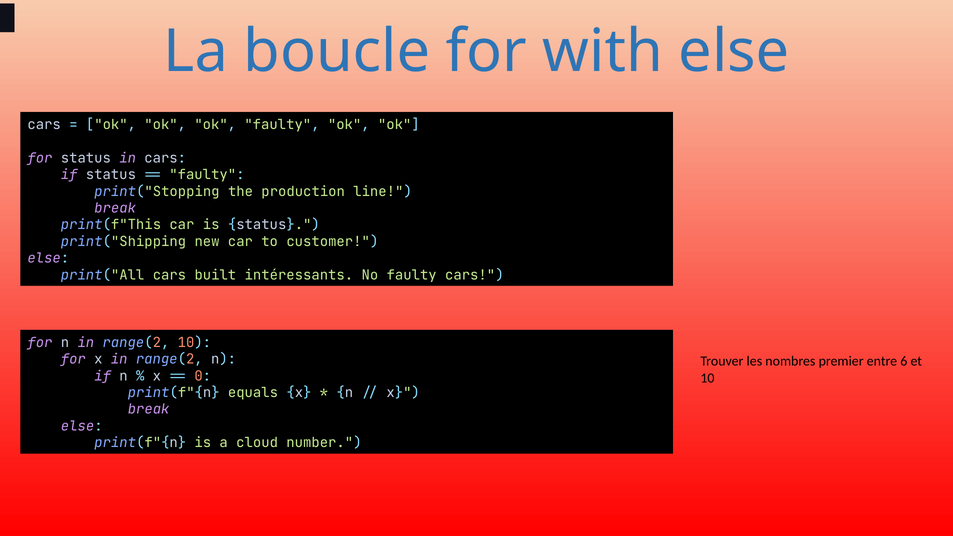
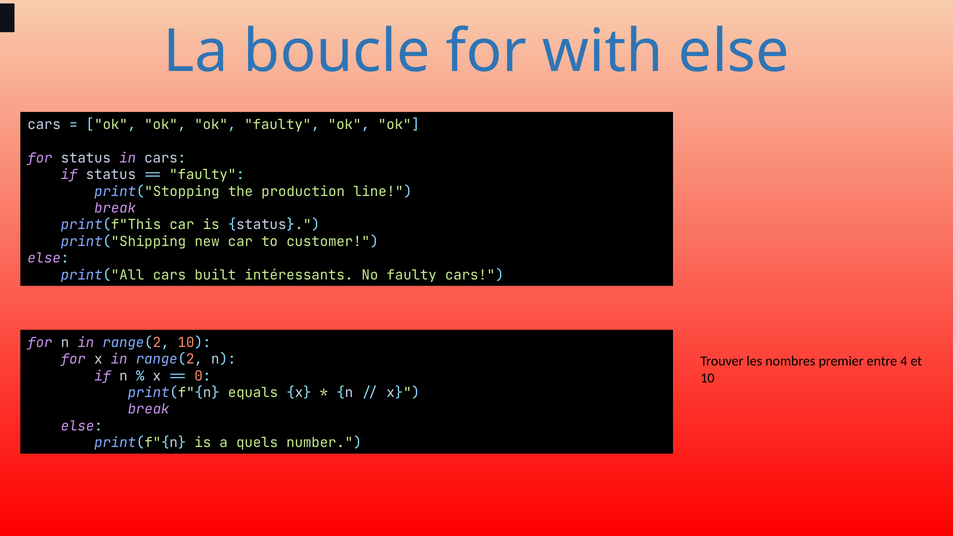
6: 6 -> 4
cloud: cloud -> quels
